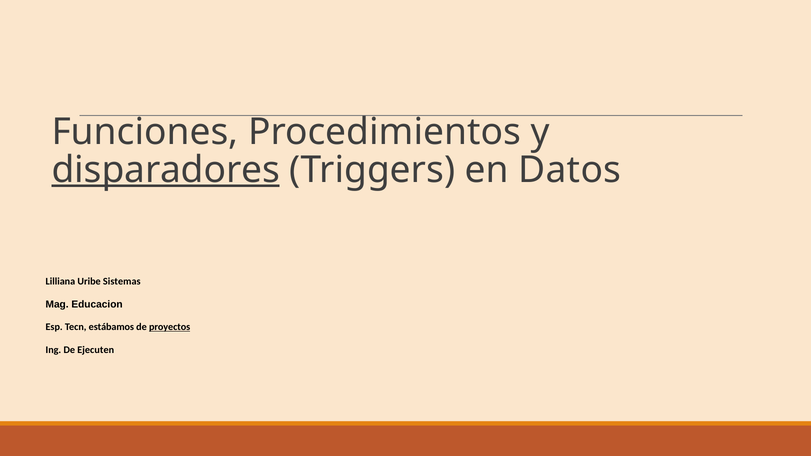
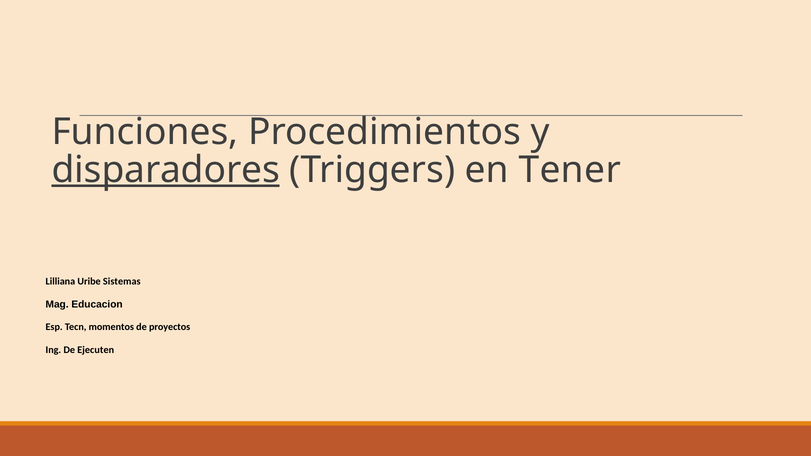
Datos: Datos -> Tener
estábamos: estábamos -> momentos
proyectos underline: present -> none
